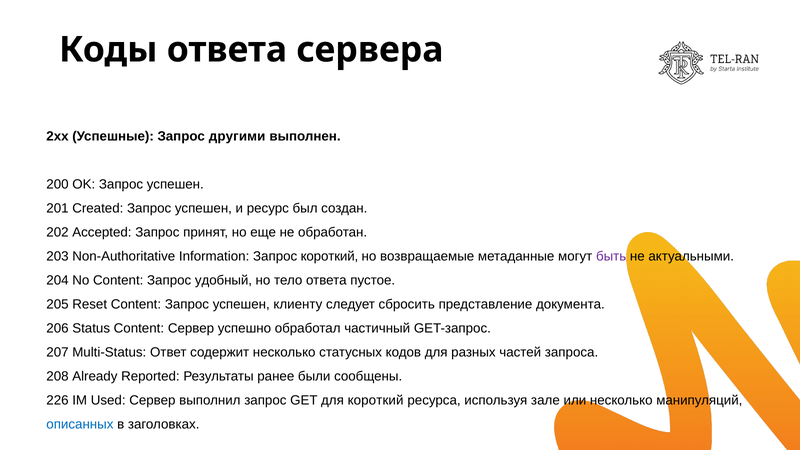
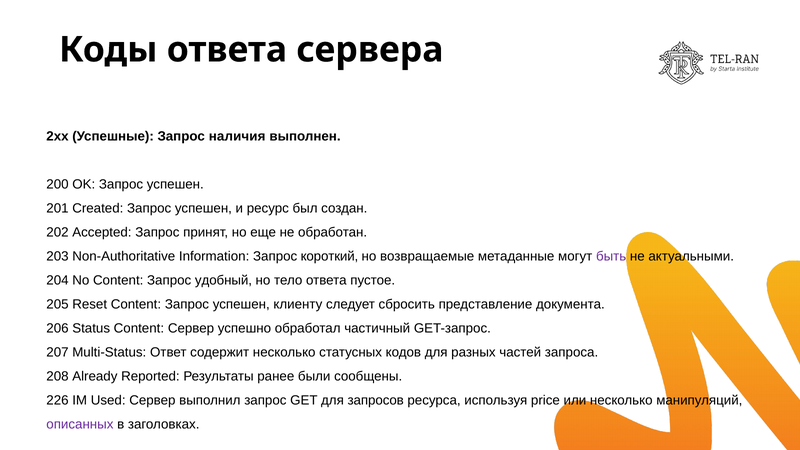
другими: другими -> наличия
для короткий: короткий -> запросов
зале: зале -> price
описанных colour: blue -> purple
